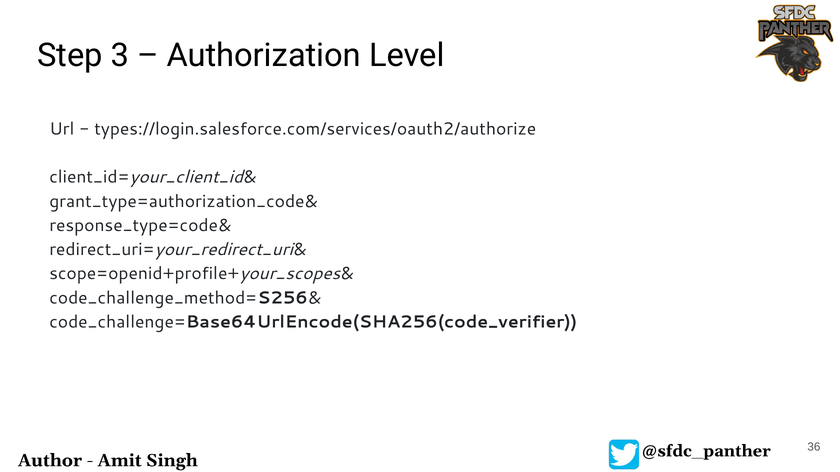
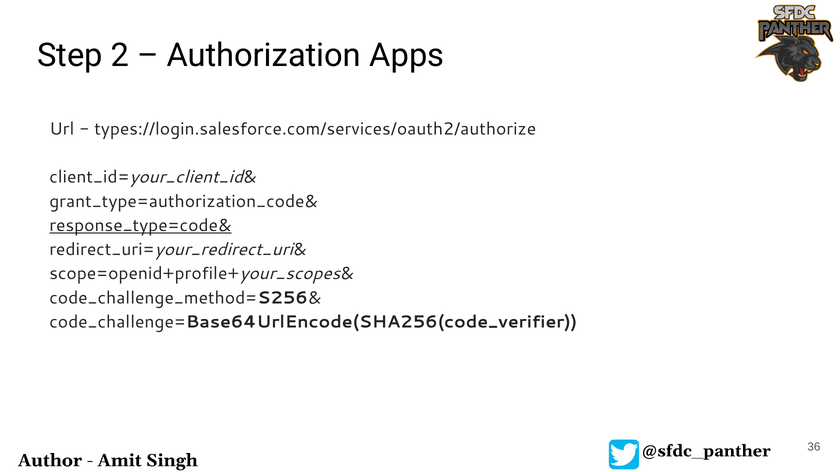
3: 3 -> 2
Level: Level -> Apps
response_type=code& underline: none -> present
